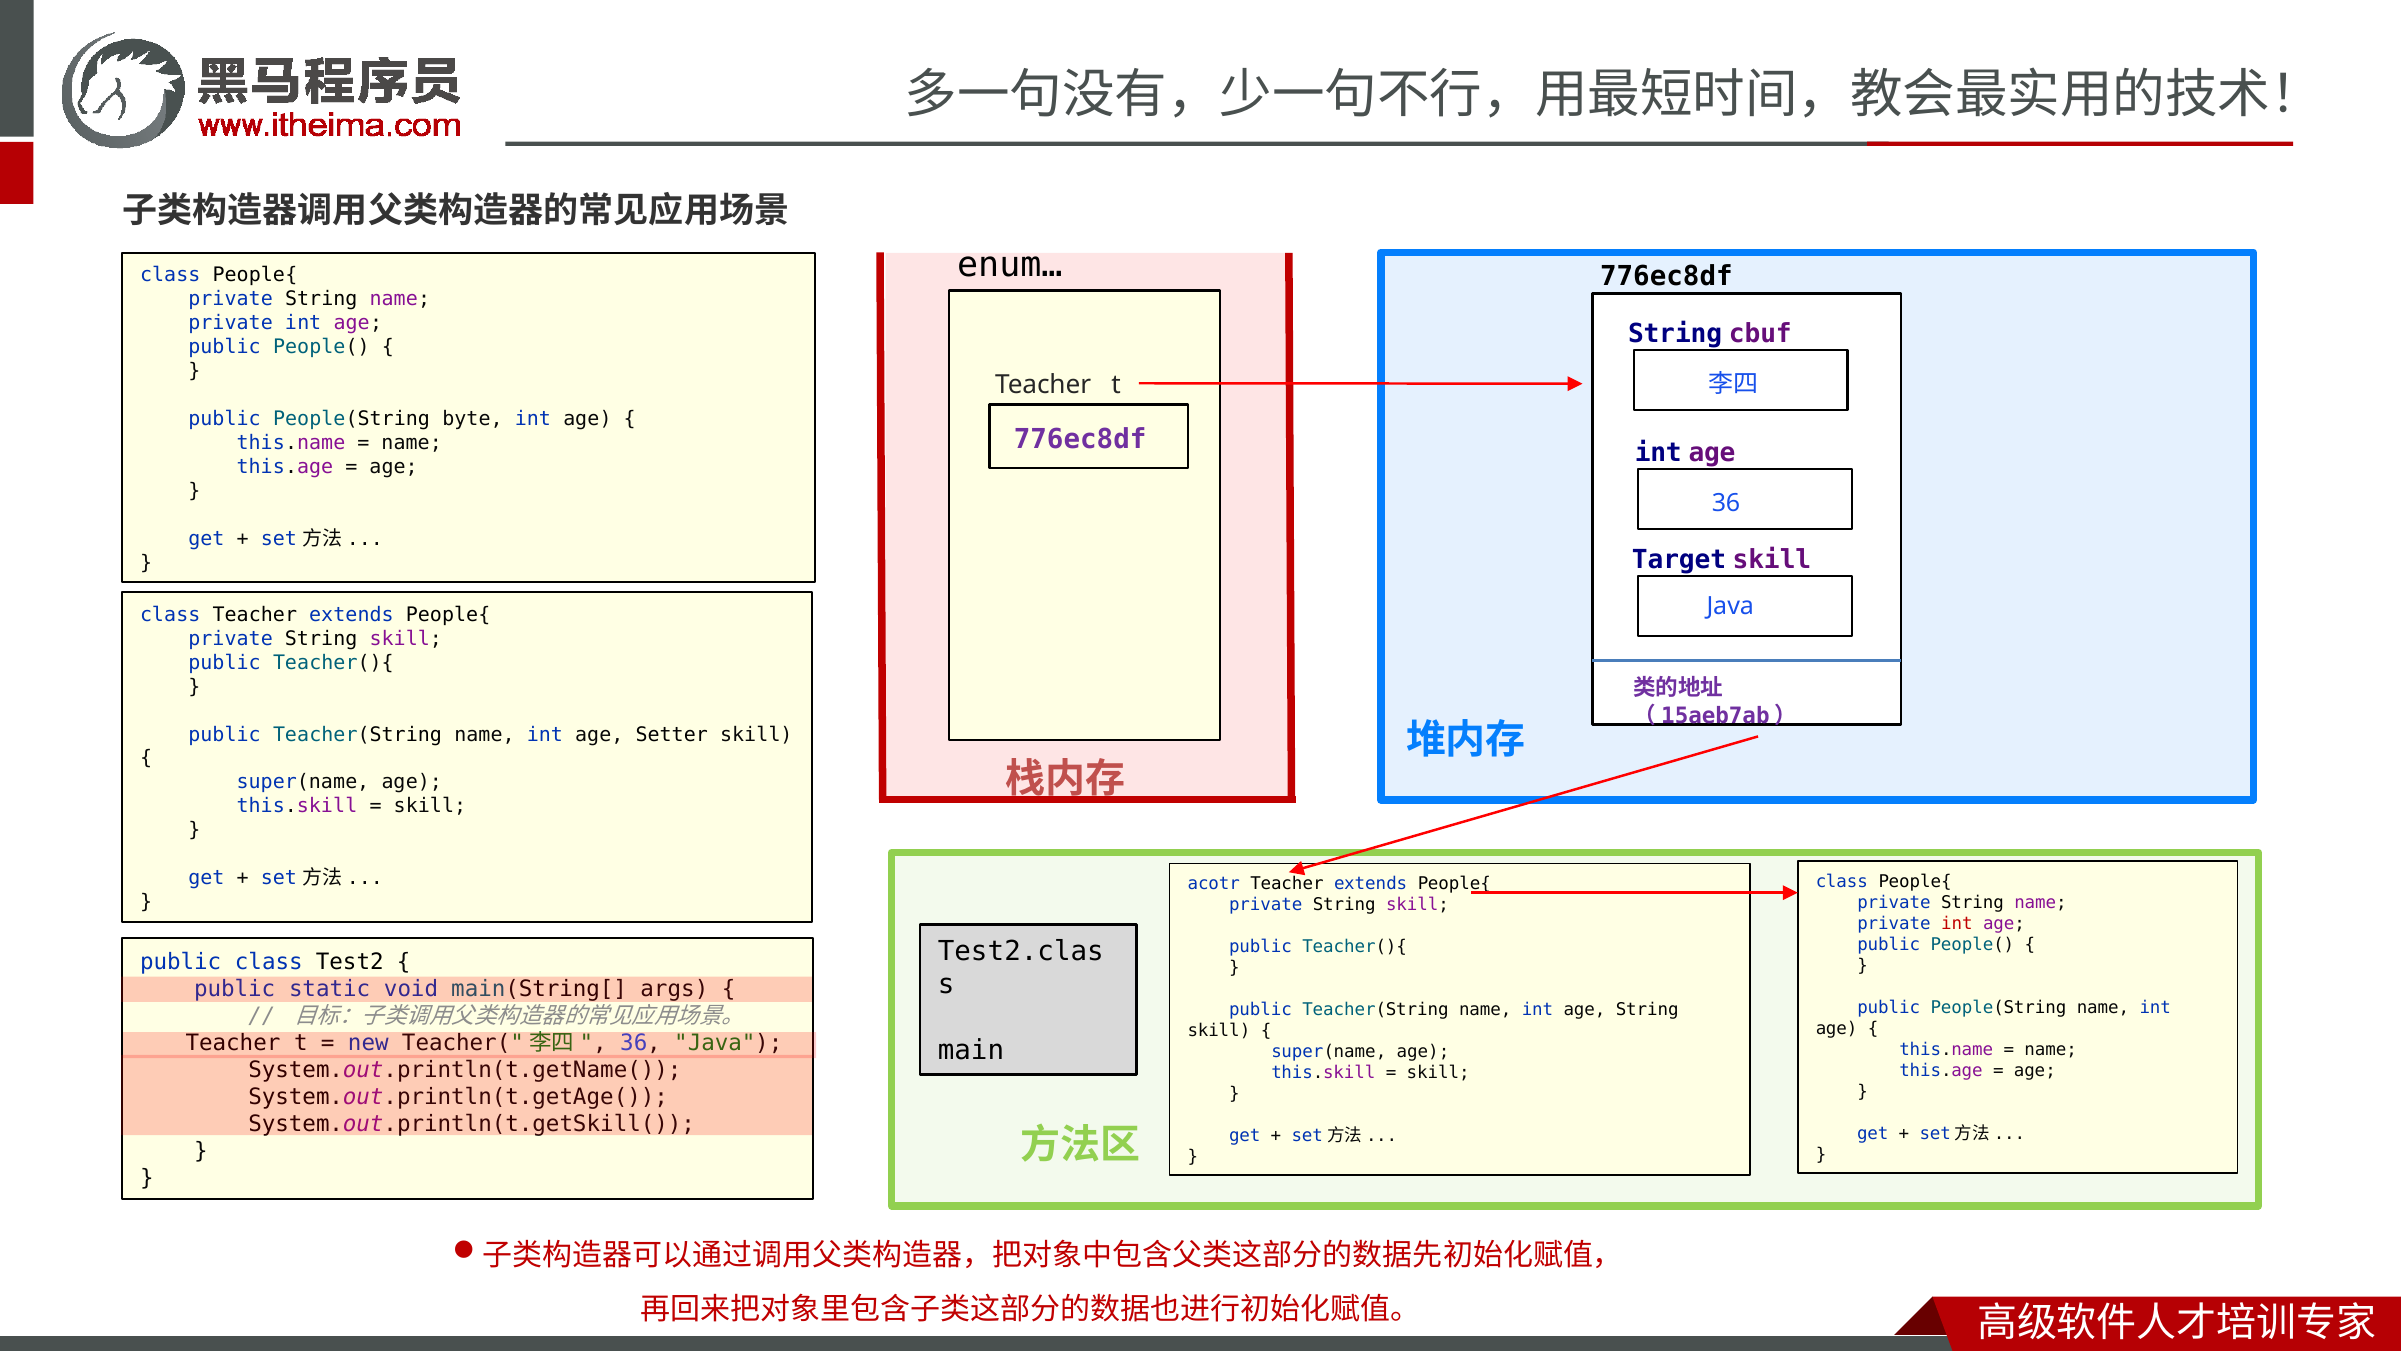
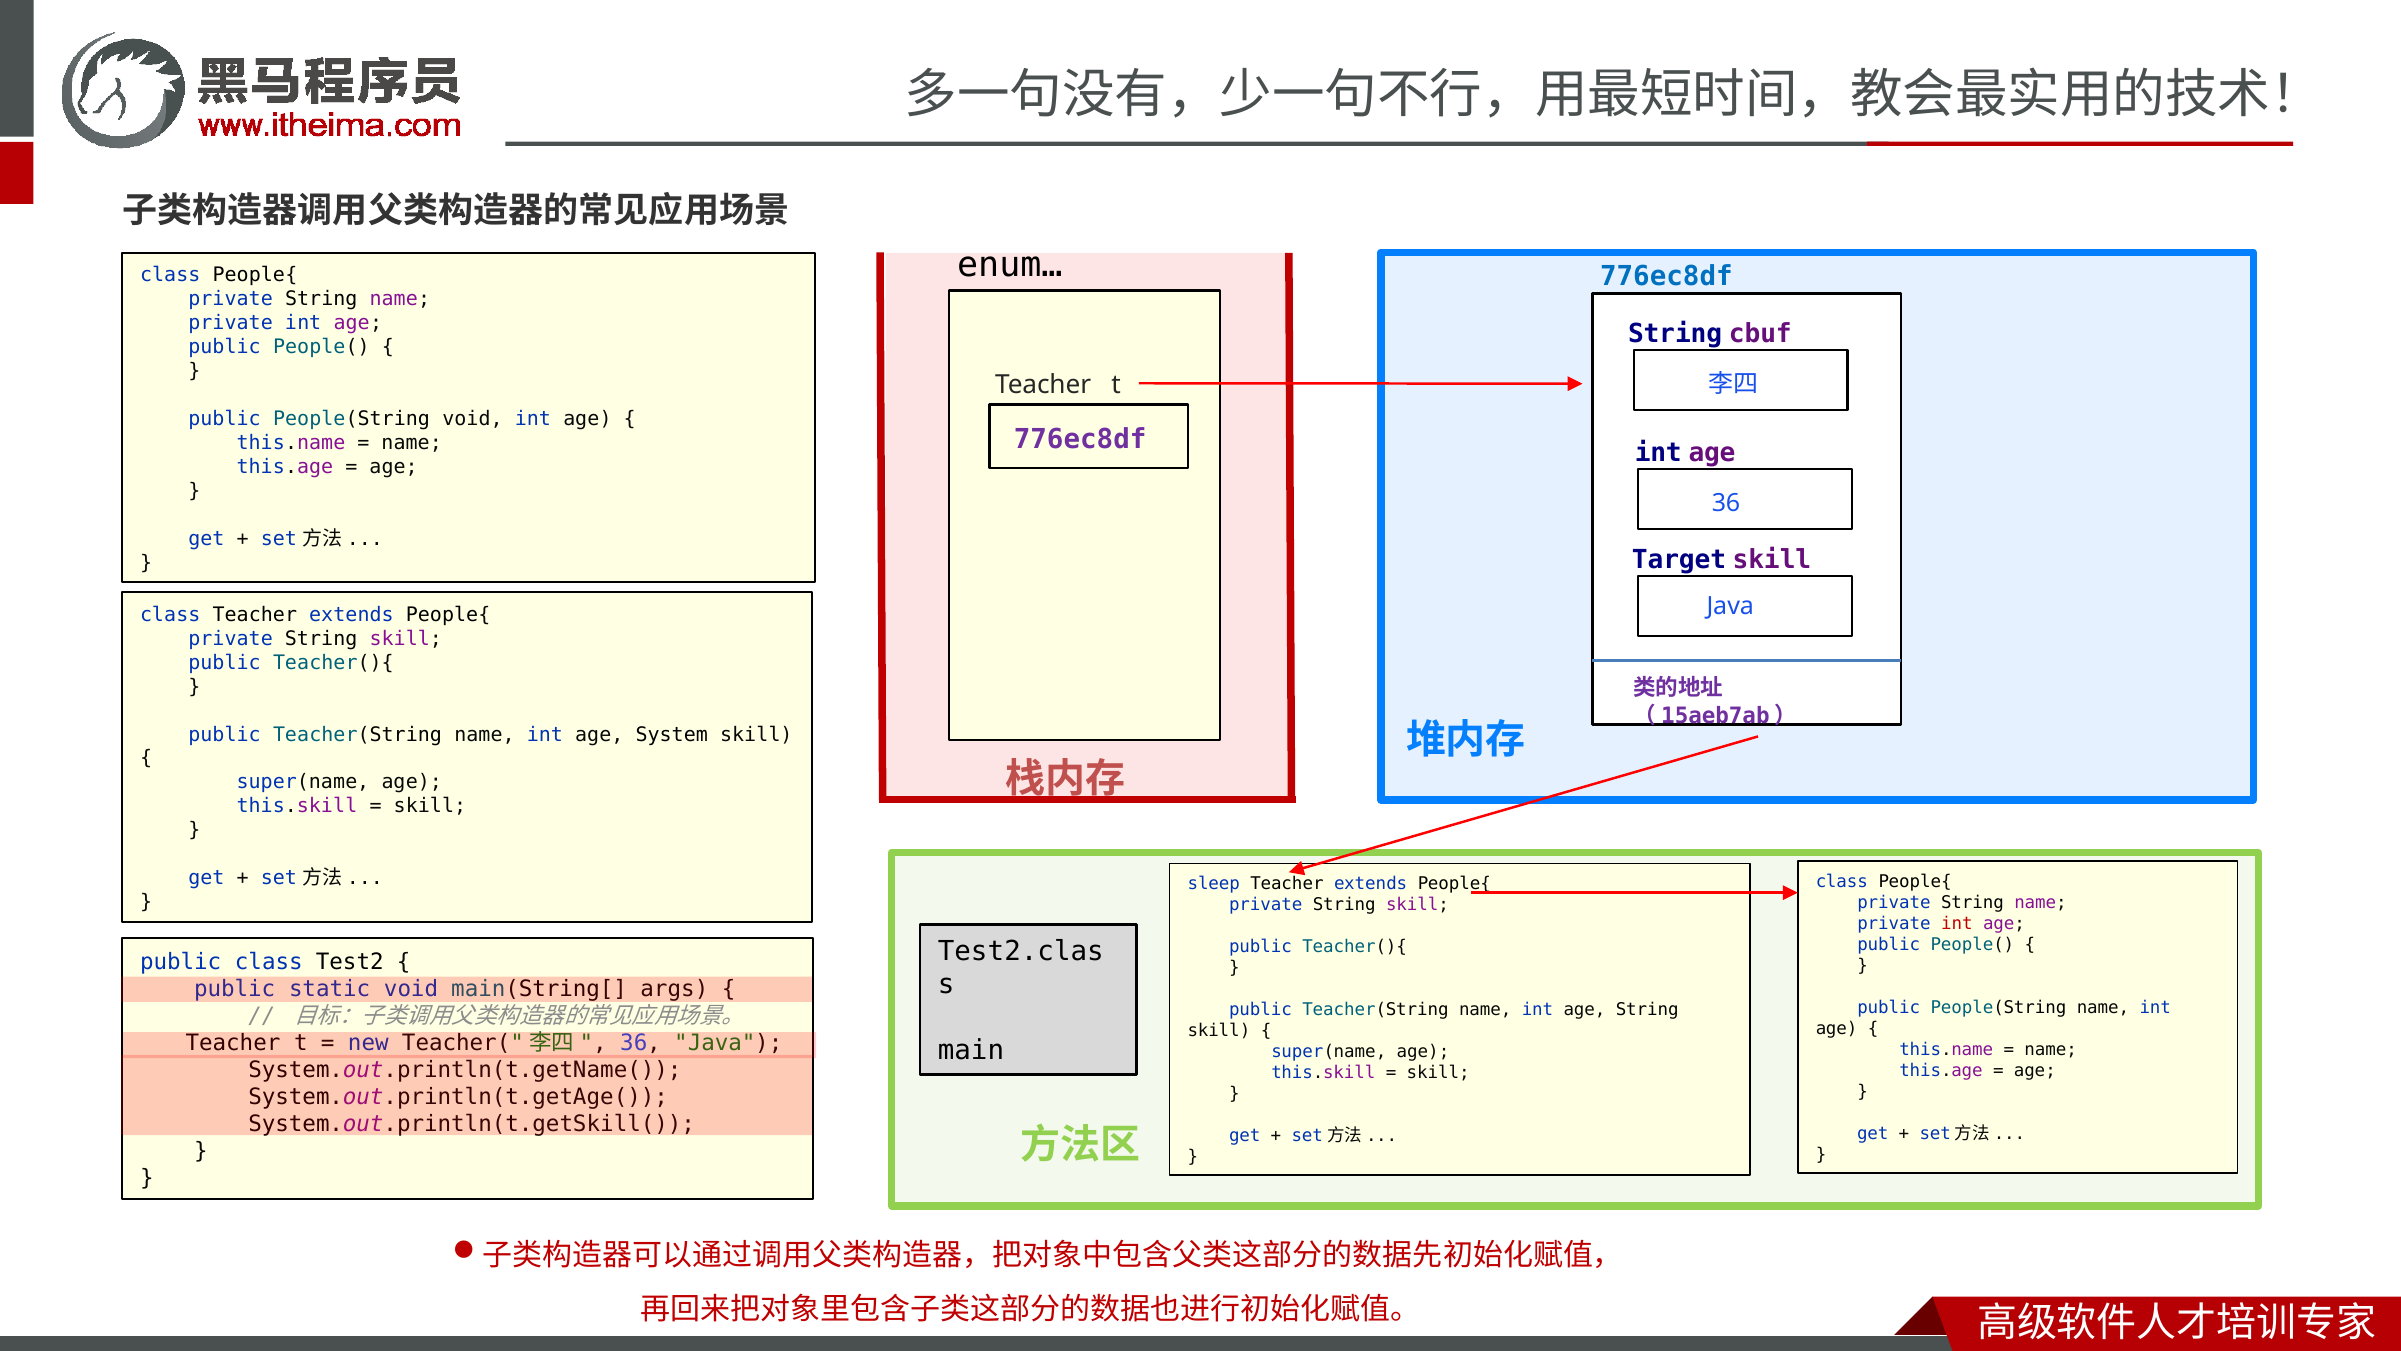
776ec8df at (1666, 276) colour: black -> blue
People(String byte: byte -> void
Setter: Setter -> System
acotr: acotr -> sleep
